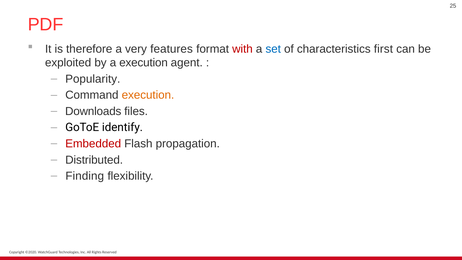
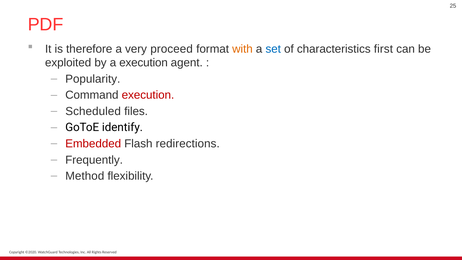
features: features -> proceed
with colour: red -> orange
execution at (148, 95) colour: orange -> red
Downloads: Downloads -> Scheduled
propagation: propagation -> redirections
Distributed: Distributed -> Frequently
Finding: Finding -> Method
